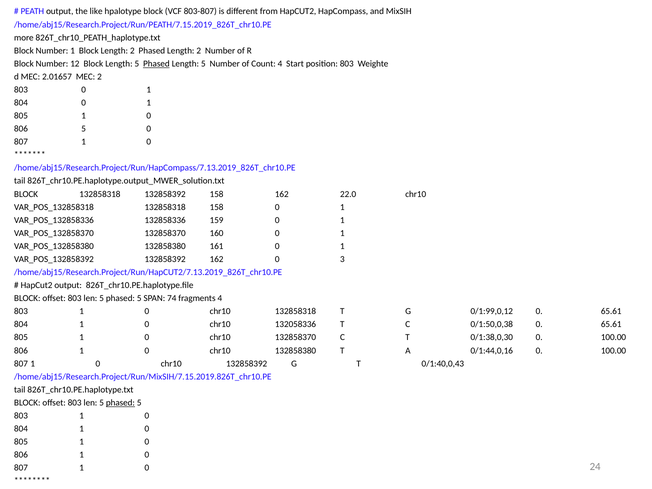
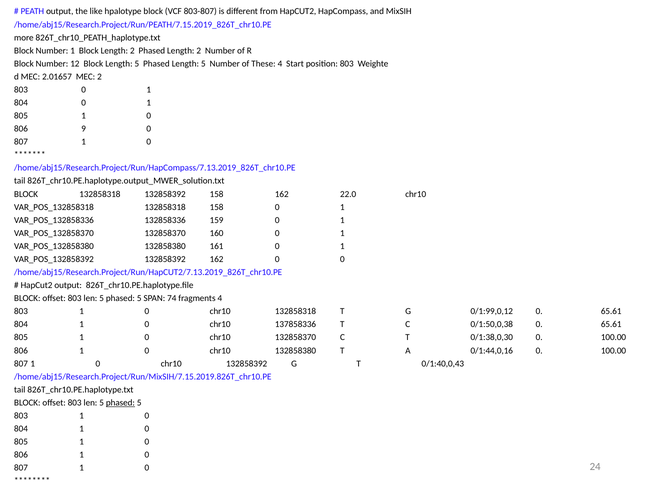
Phased at (156, 64) underline: present -> none
Count: Count -> These
806 5: 5 -> 9
0 3: 3 -> 0
132058336: 132058336 -> 137858336
